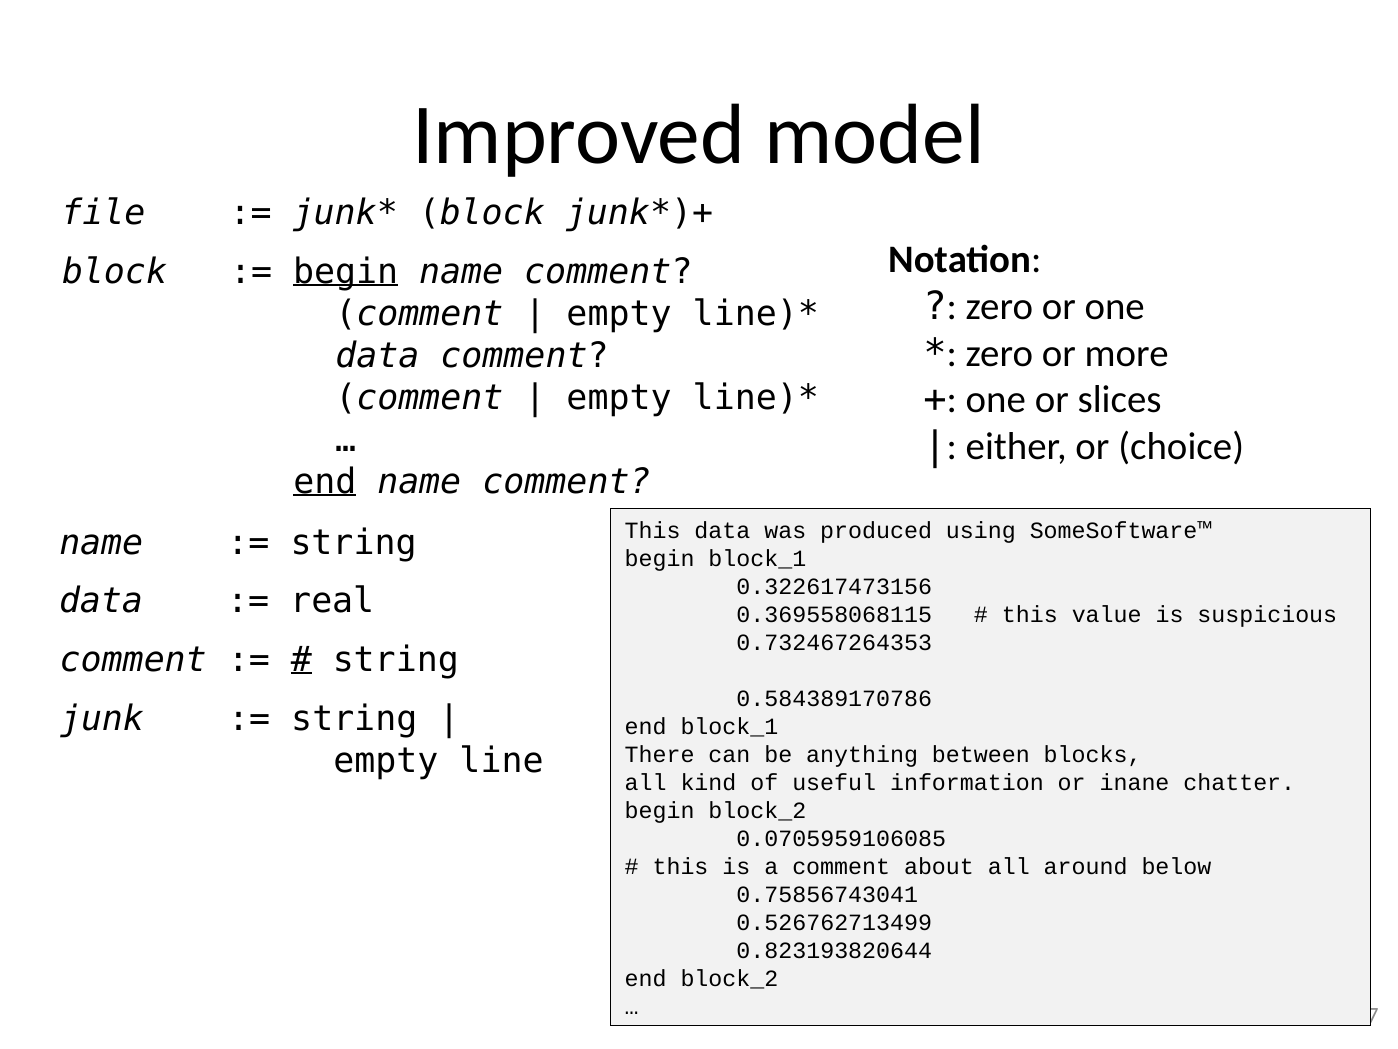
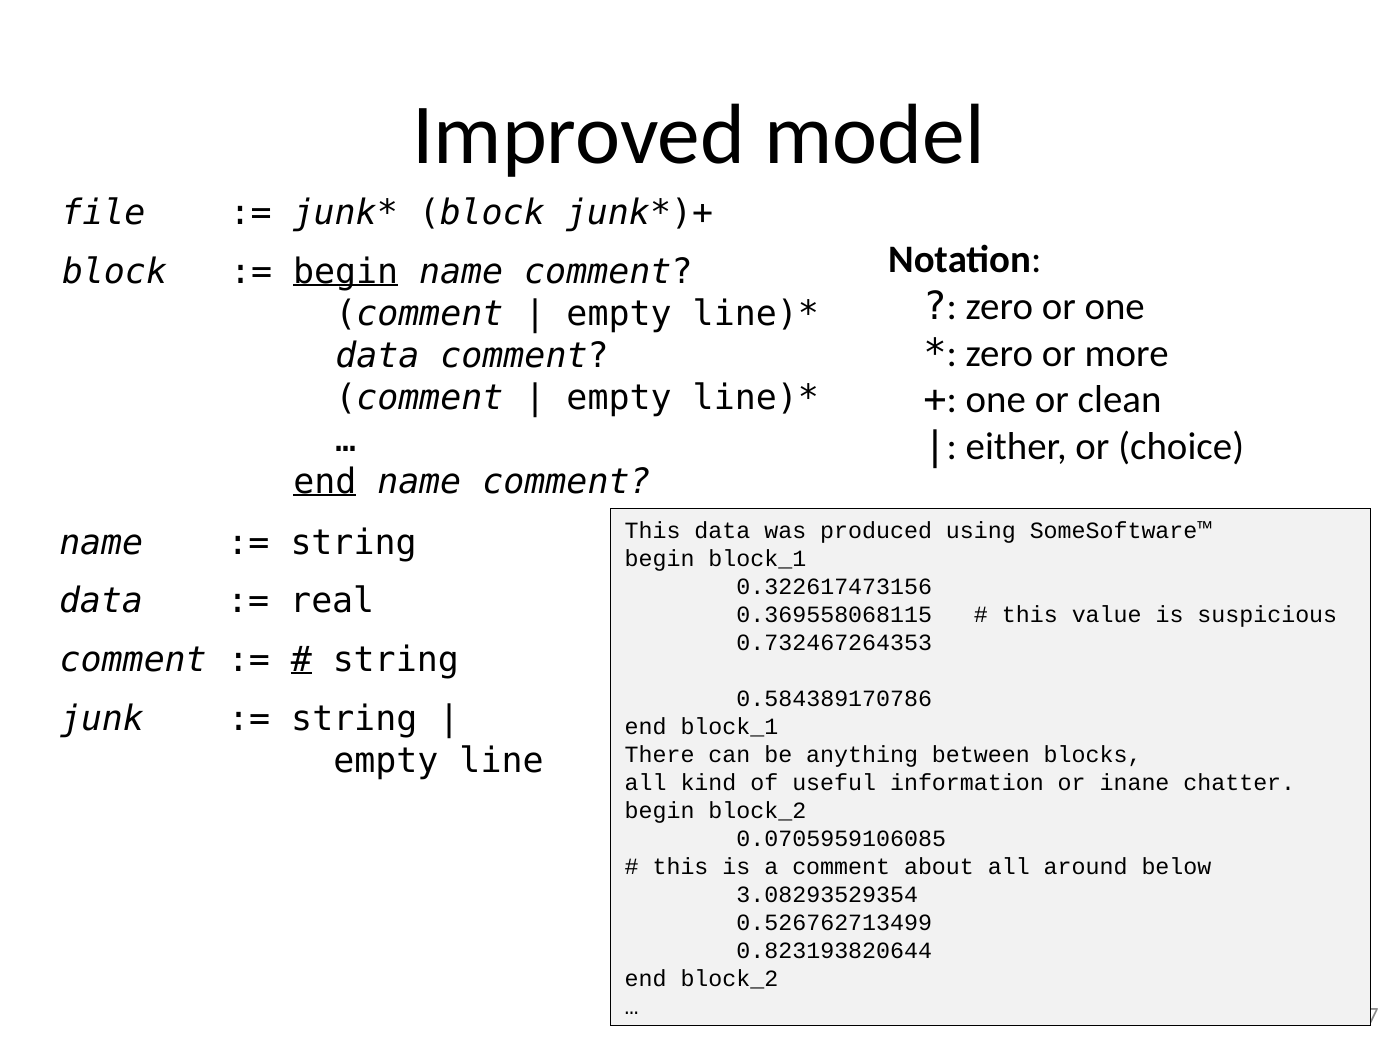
slices: slices -> clean
0.75856743041: 0.75856743041 -> 3.08293529354
